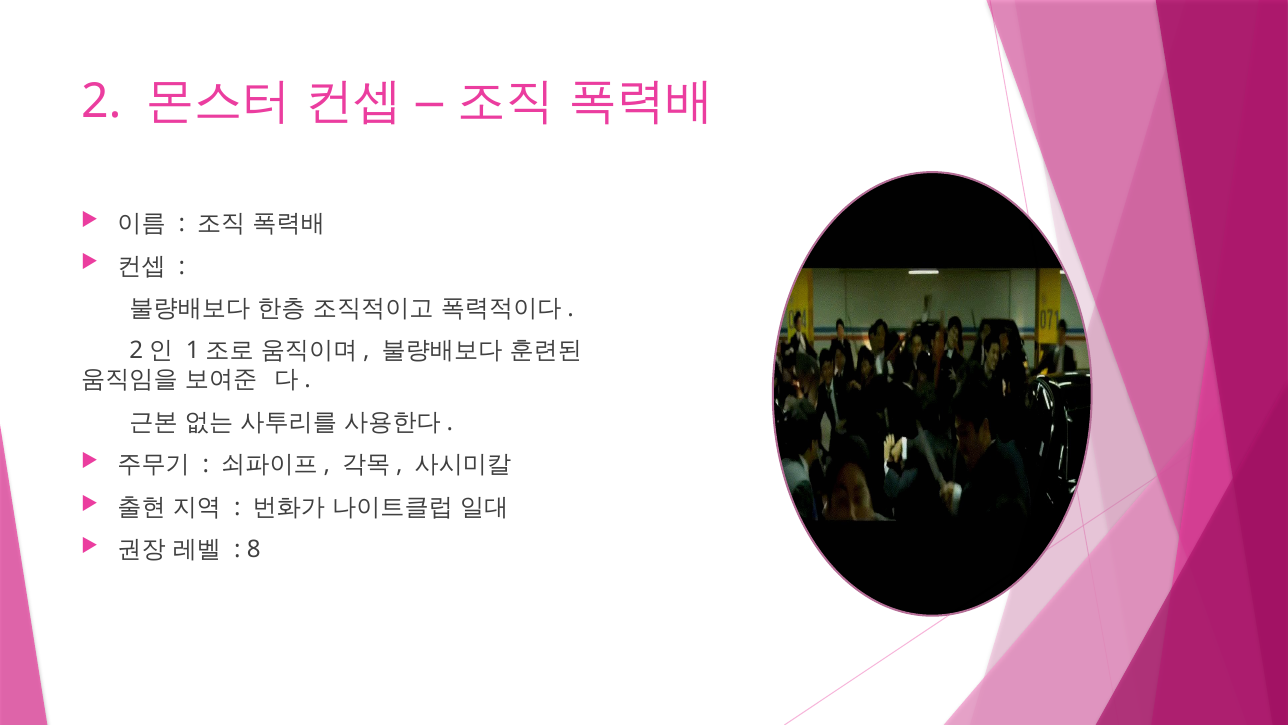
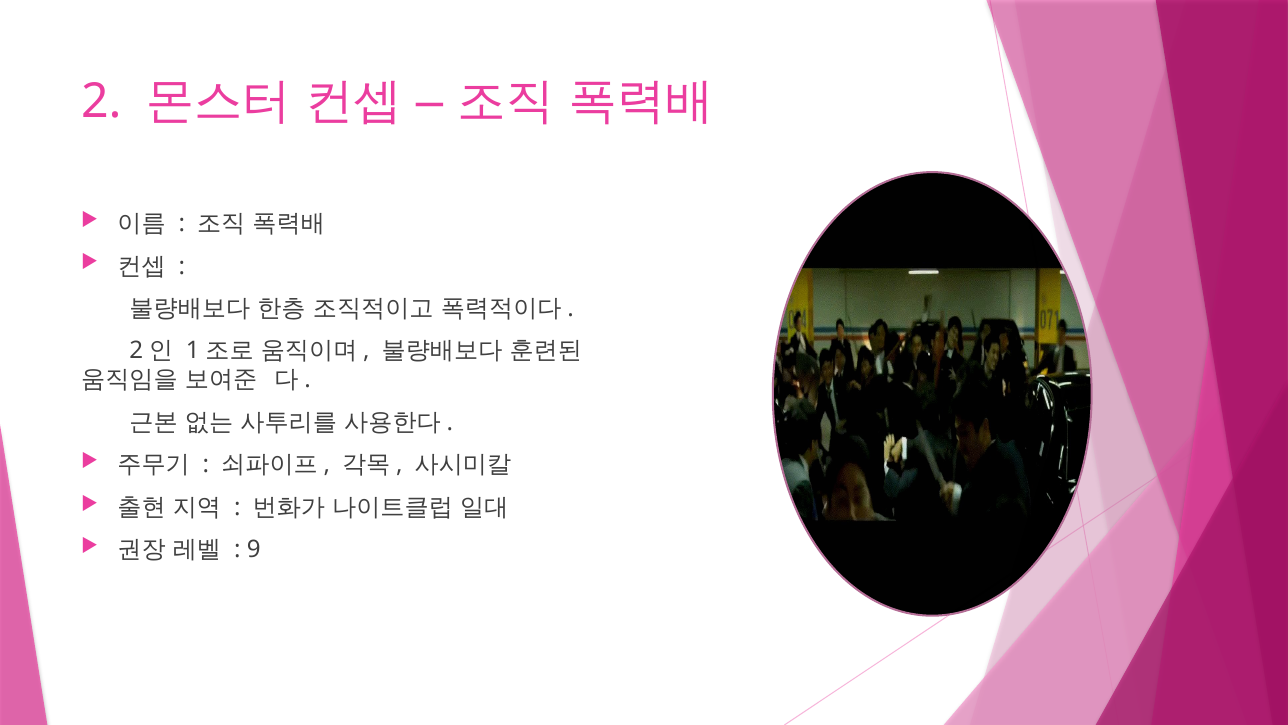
8: 8 -> 9
